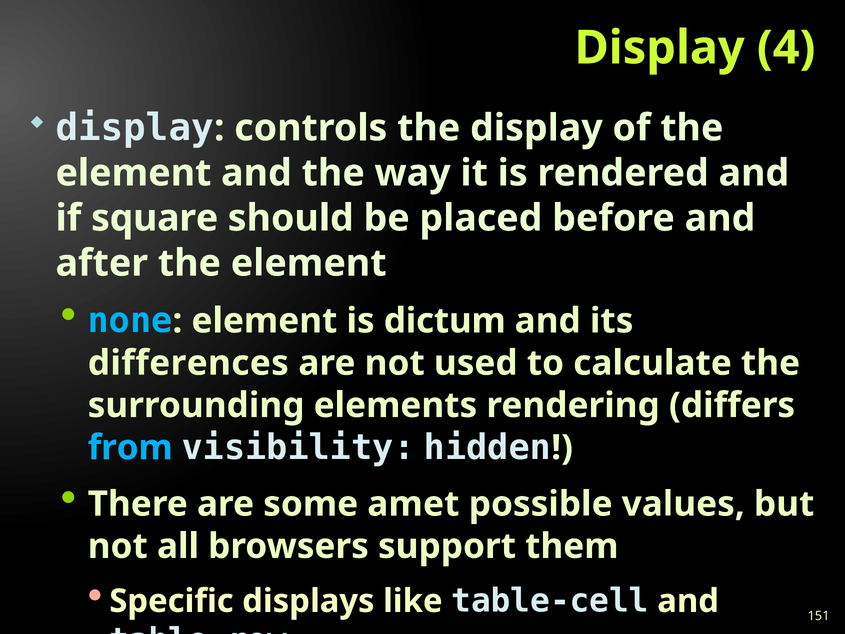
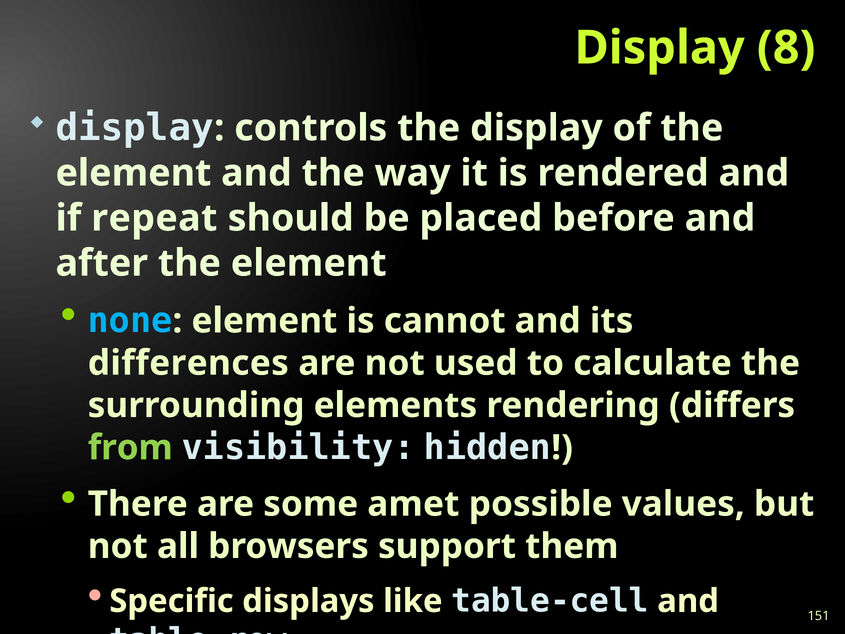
4: 4 -> 8
square: square -> repeat
dictum: dictum -> cannot
from colour: light blue -> light green
